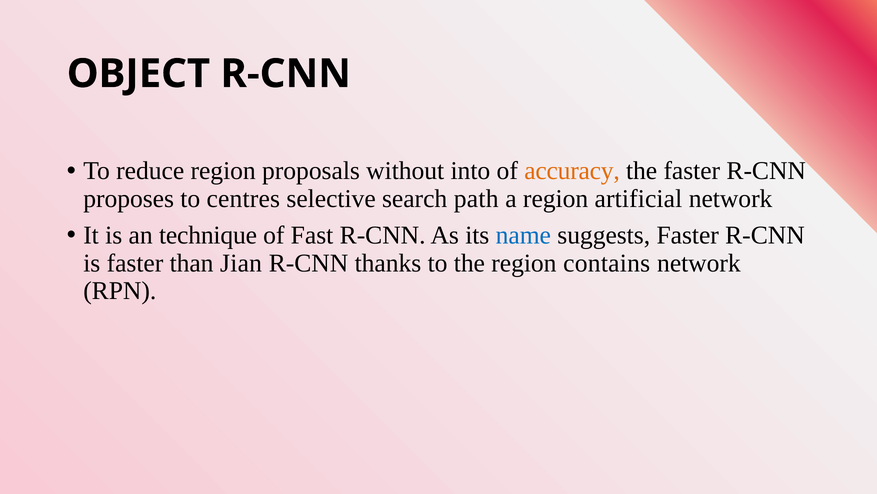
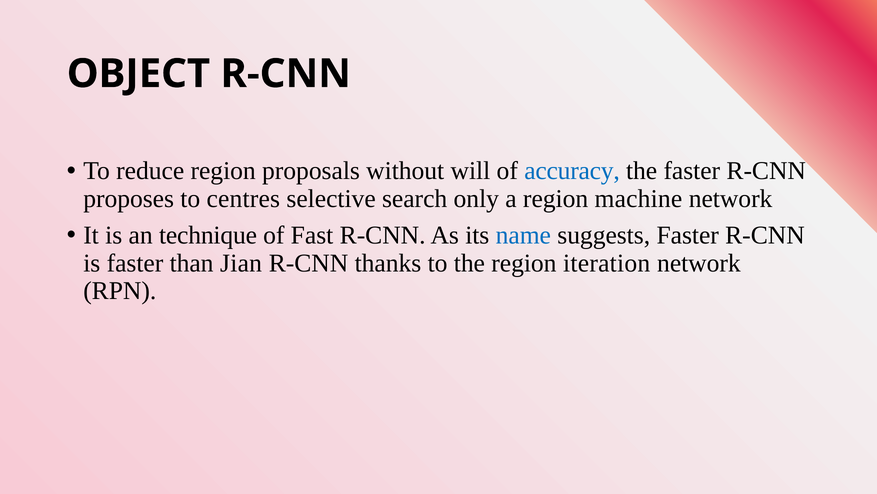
into: into -> will
accuracy colour: orange -> blue
path: path -> only
artificial: artificial -> machine
contains: contains -> iteration
